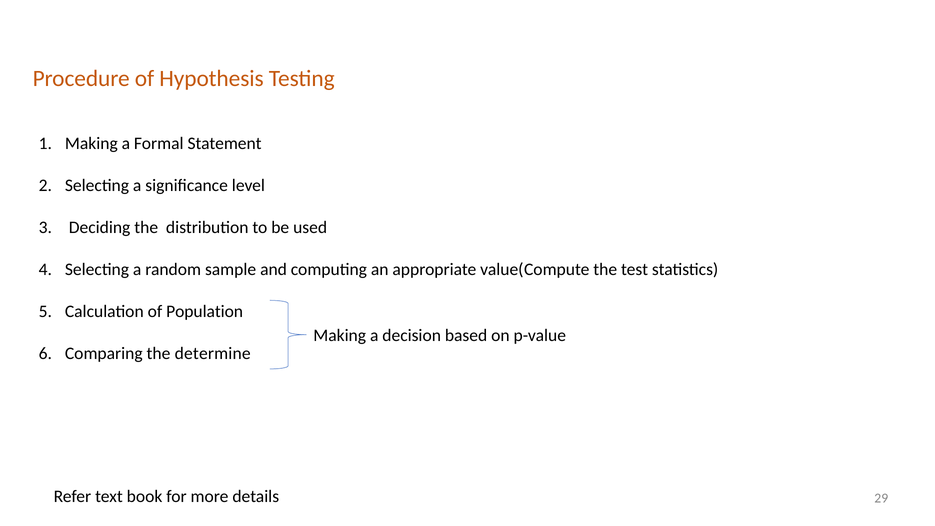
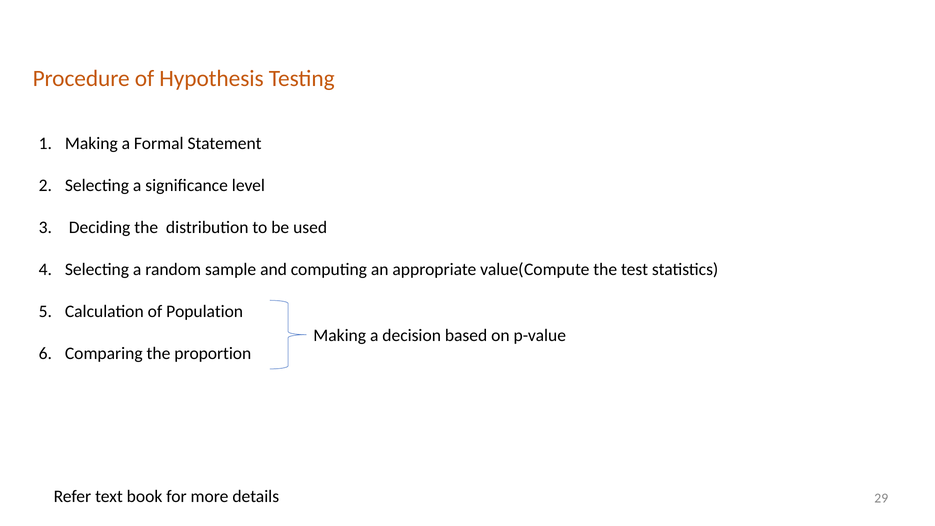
determine: determine -> proportion
